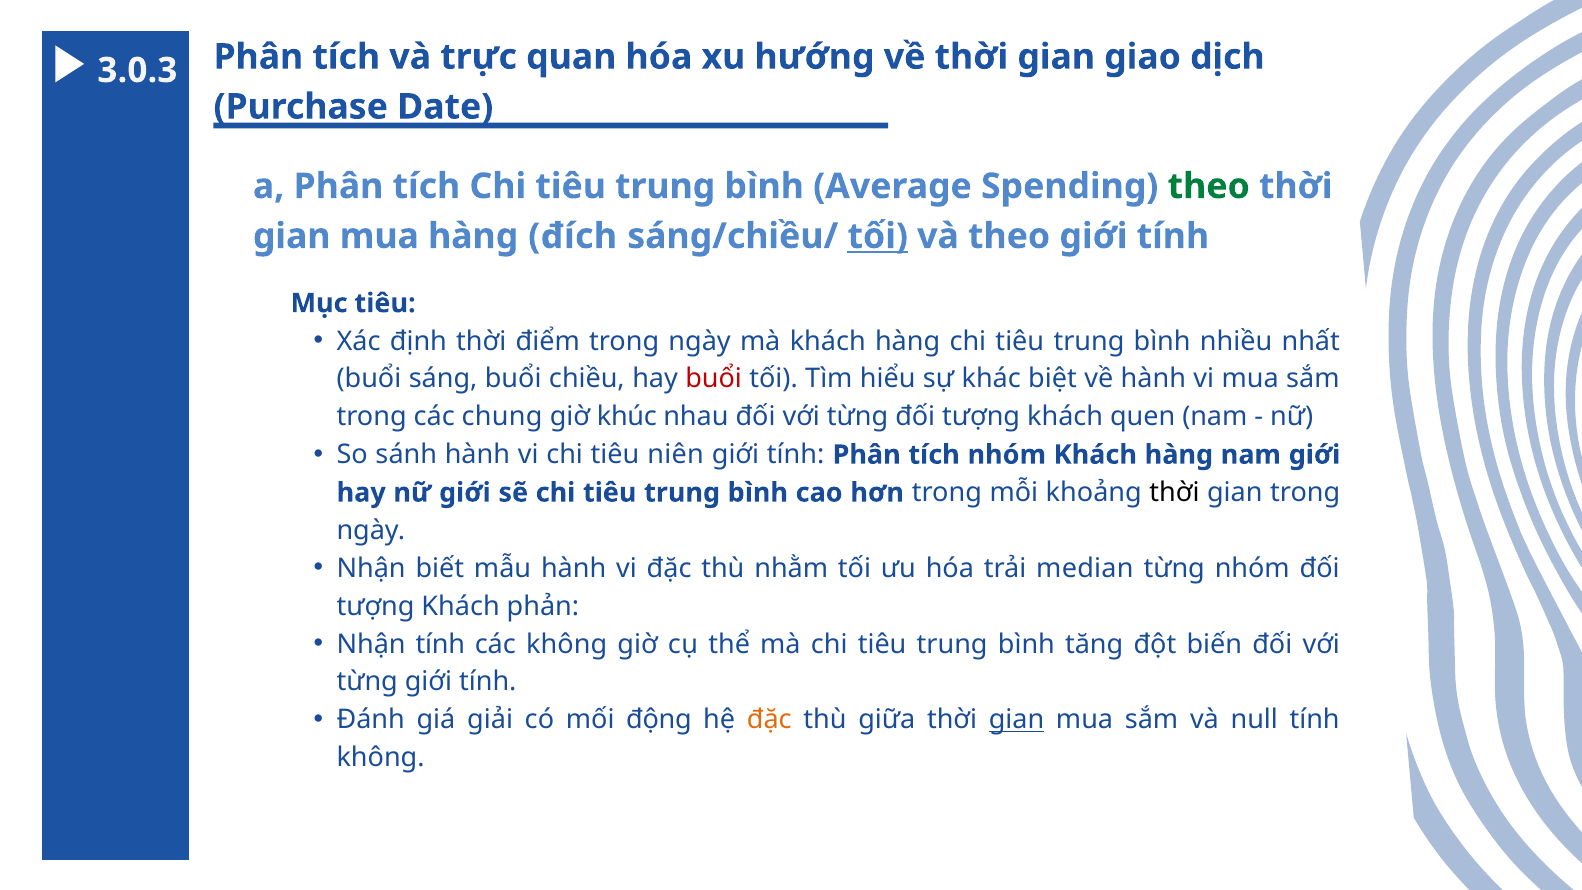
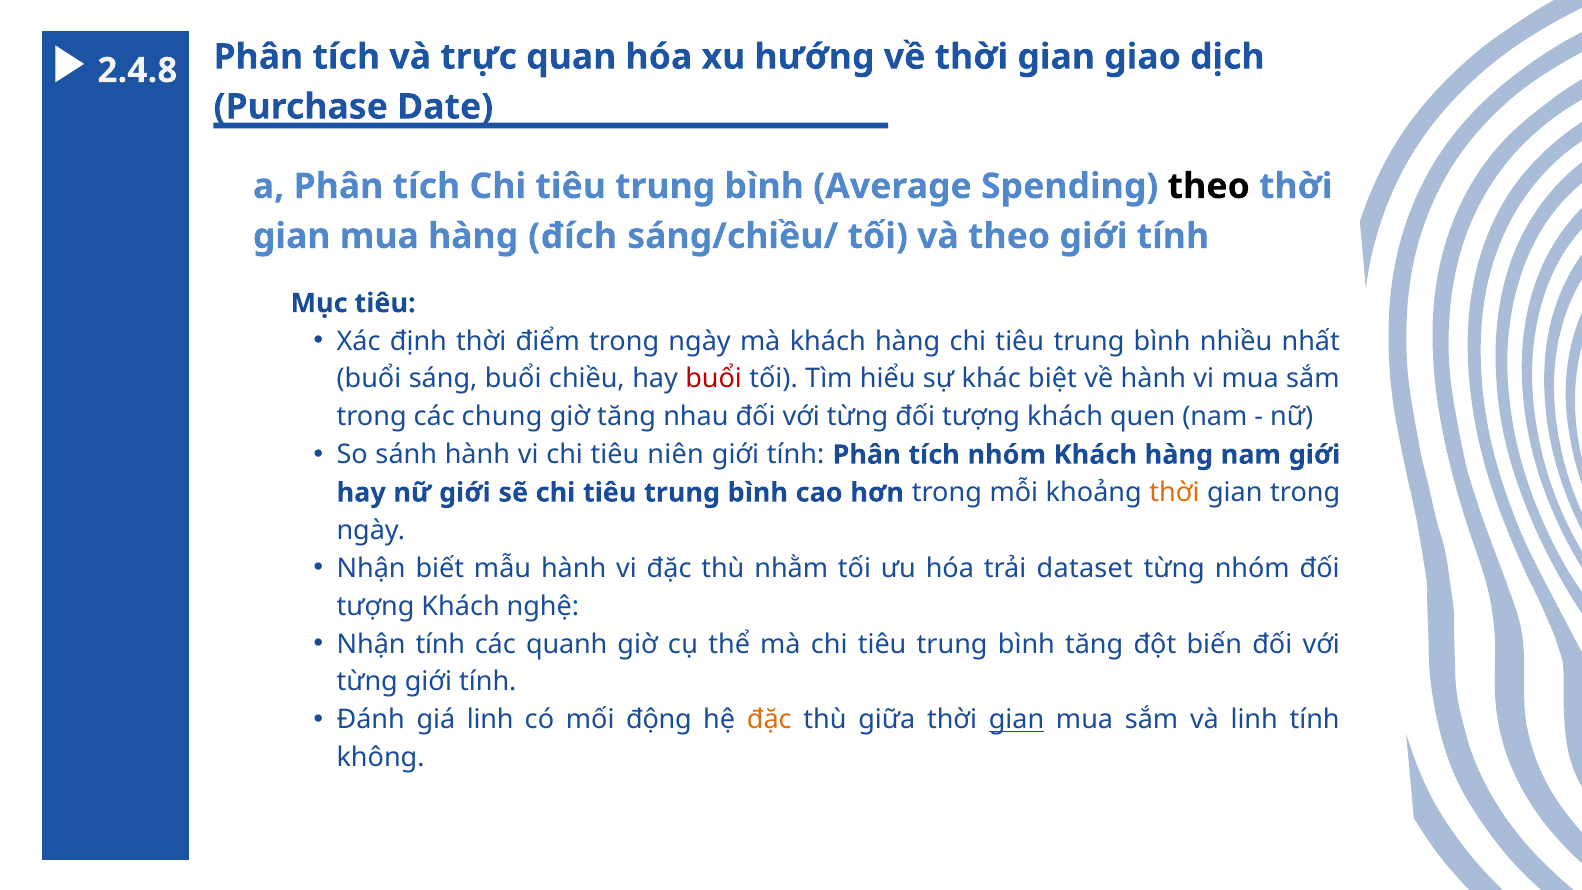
3.0.3: 3.0.3 -> 2.4.8
theo at (1209, 186) colour: green -> black
tối at (878, 236) underline: present -> none
giờ khúc: khúc -> tăng
thời at (1174, 493) colour: black -> orange
median: median -> dataset
phản: phản -> nghệ
các không: không -> quanh
giá giải: giải -> linh
và null: null -> linh
